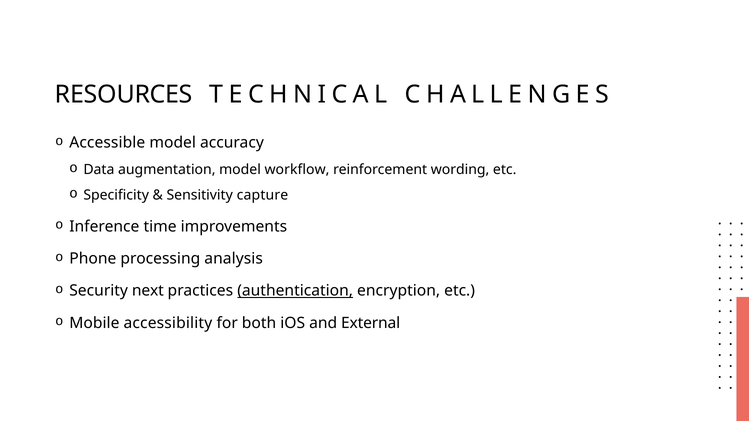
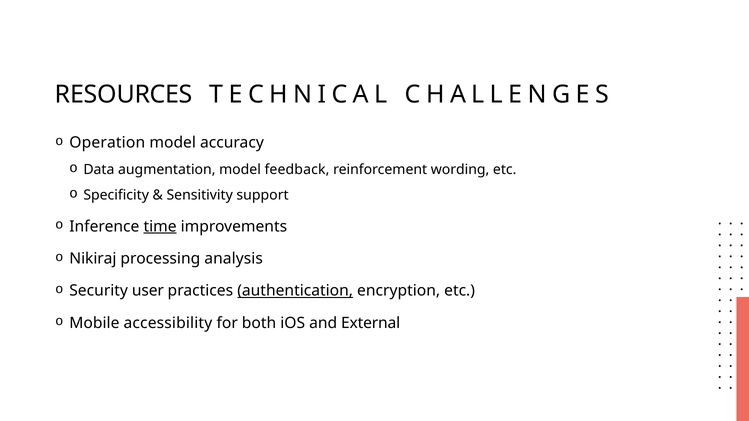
Accessible: Accessible -> Operation
workflow: workflow -> feedback
capture: capture -> support
time underline: none -> present
Phone: Phone -> Nikiraj
next: next -> user
